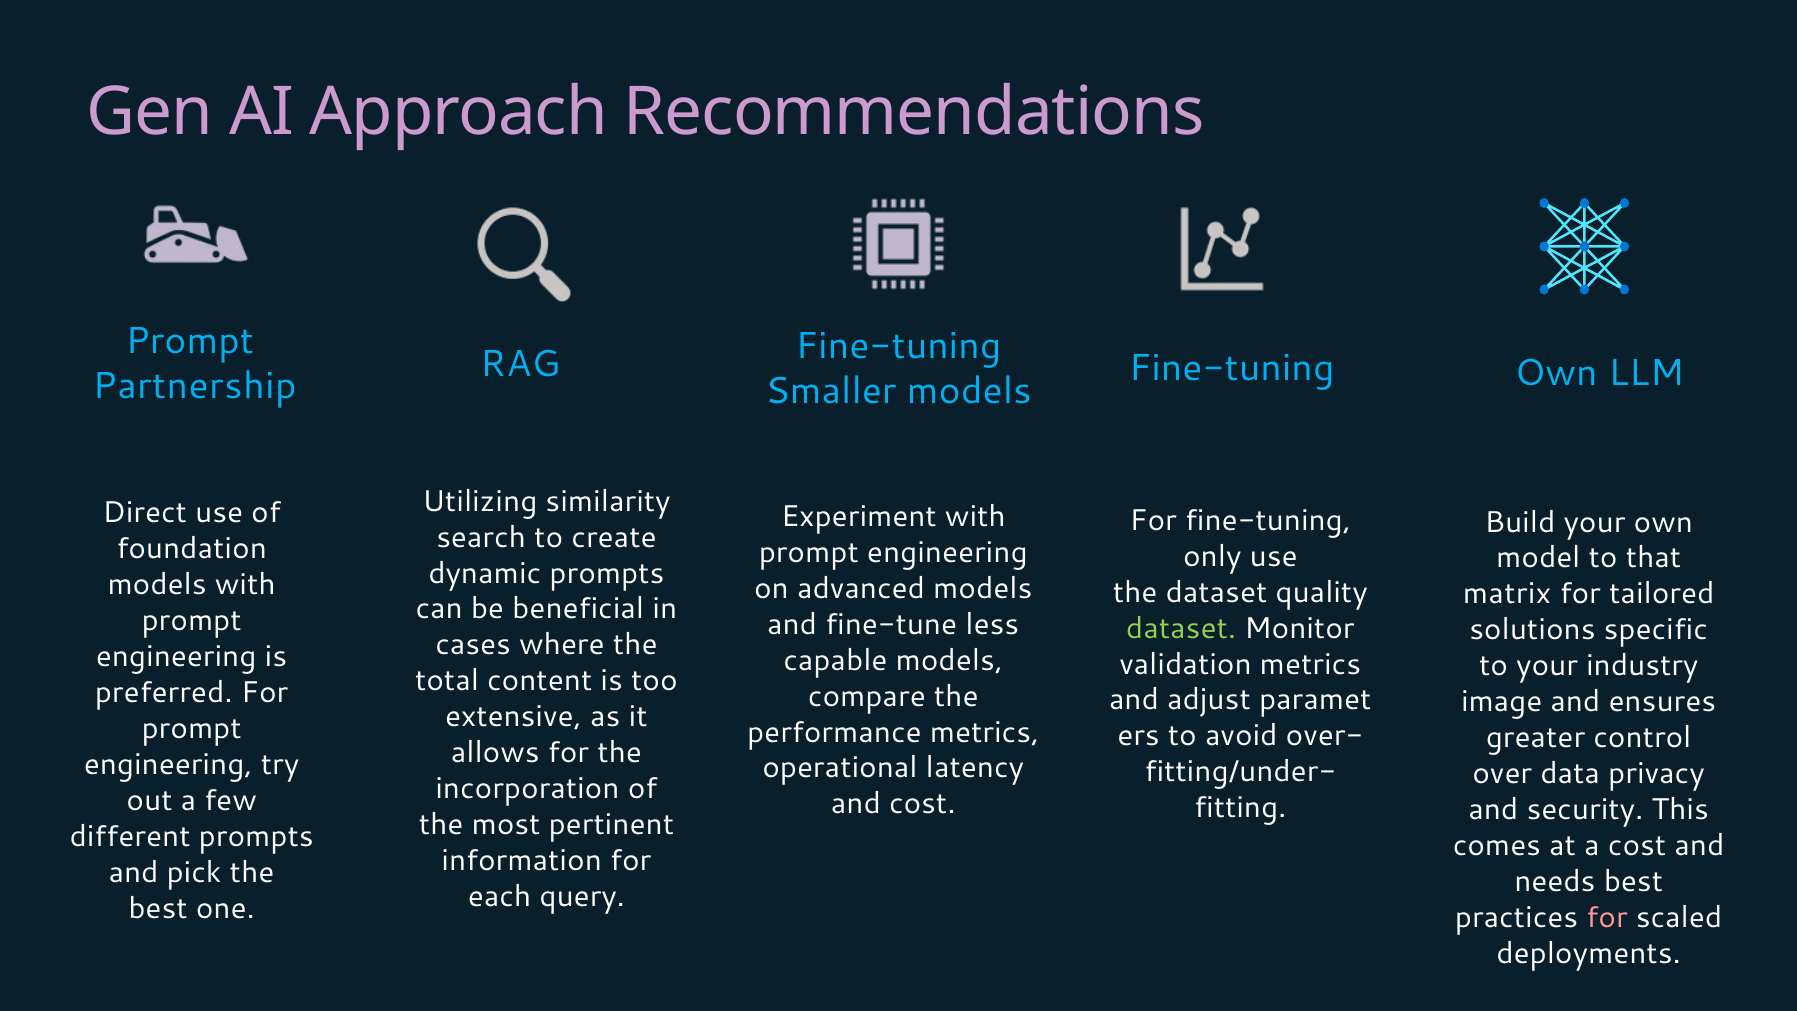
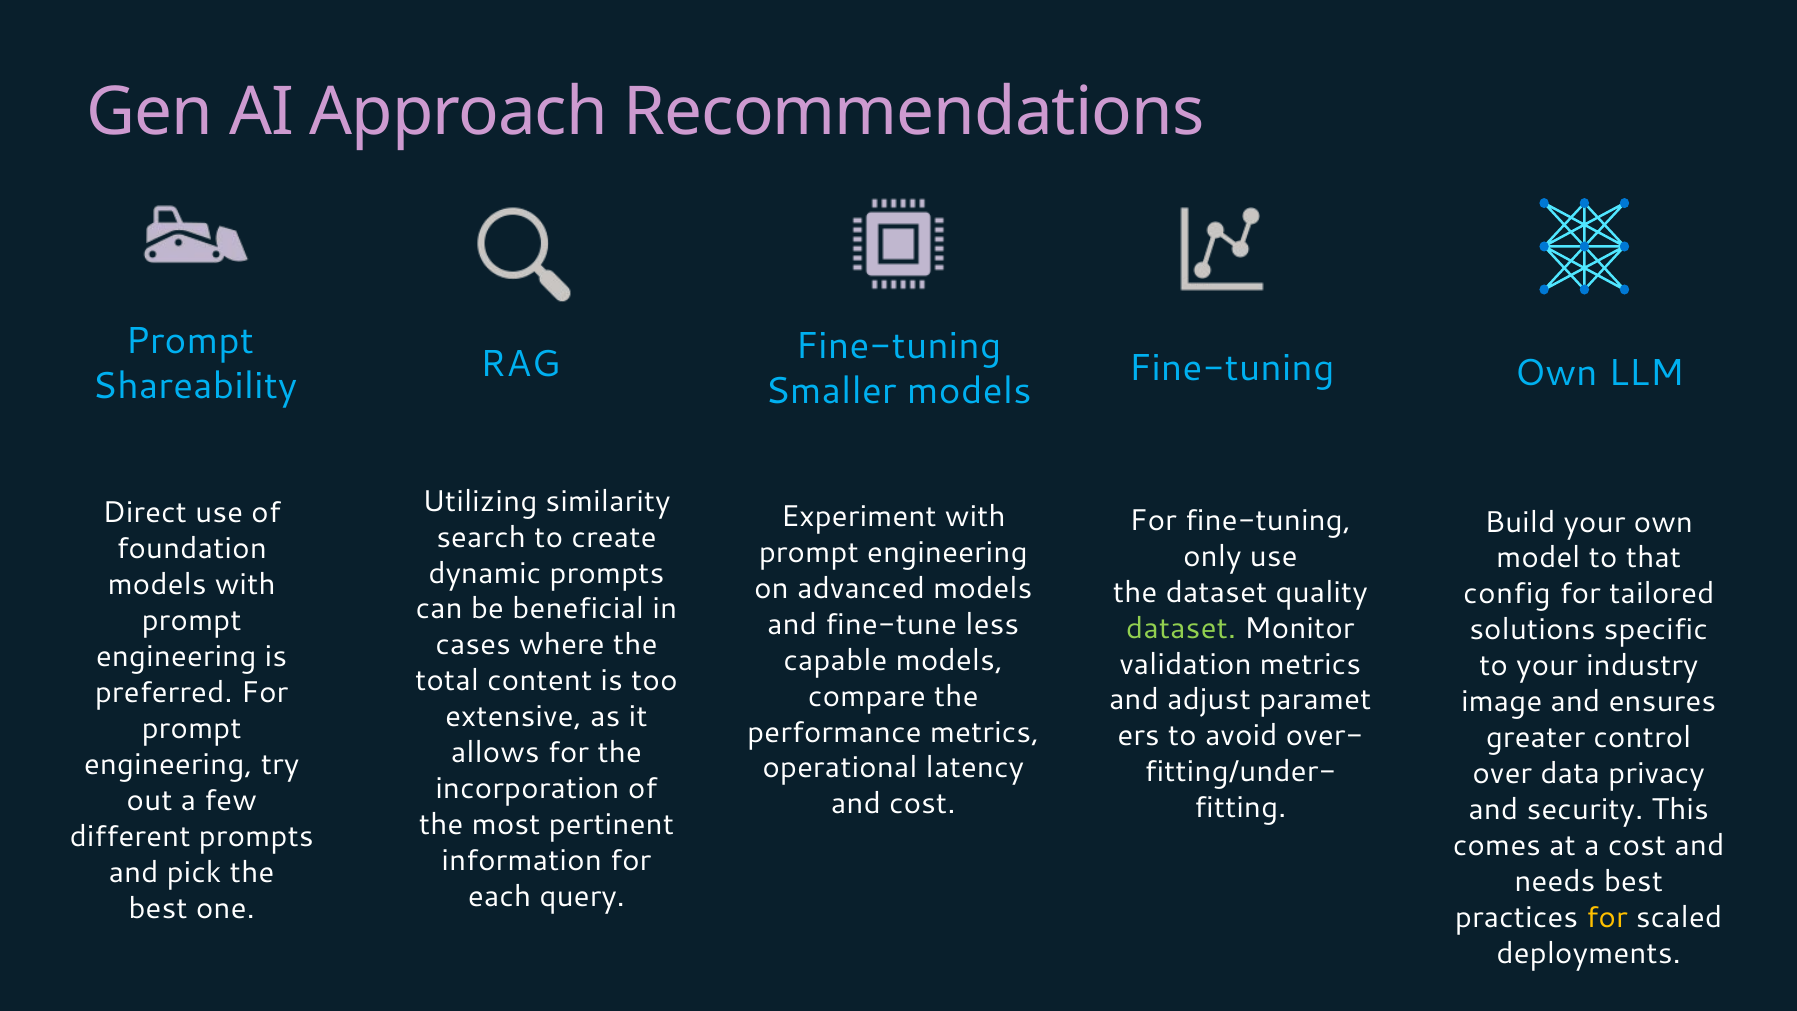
Partnership: Partnership -> Shareability
matrix: matrix -> config
for at (1607, 917) colour: pink -> yellow
